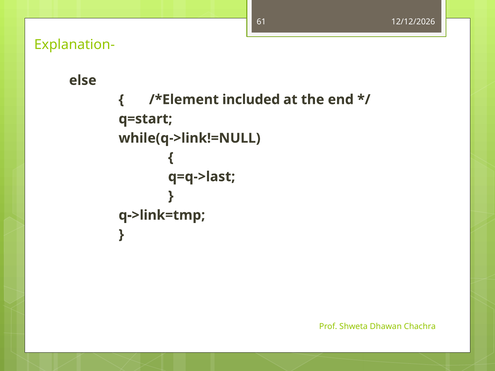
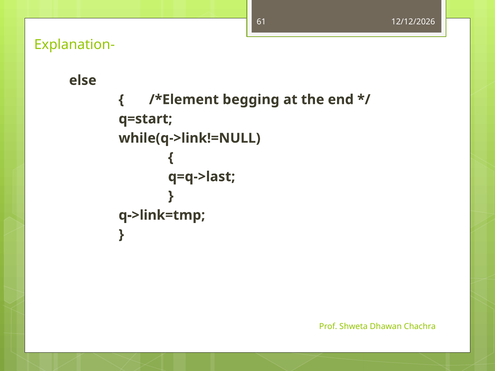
included: included -> begging
